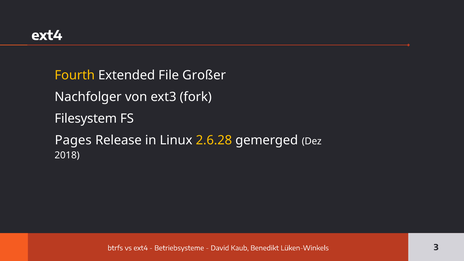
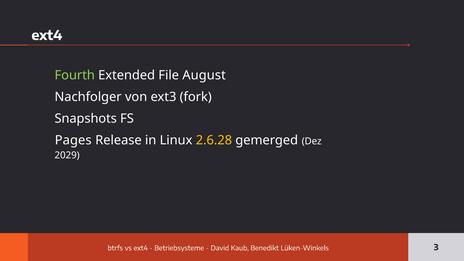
Fourth colour: yellow -> light green
Großer: Großer -> August
Filesystem: Filesystem -> Snapshots
2018: 2018 -> 2029
